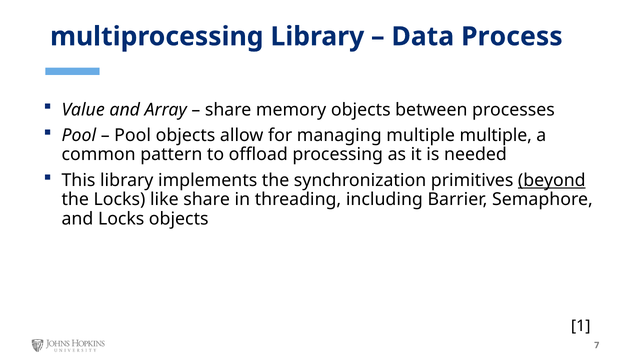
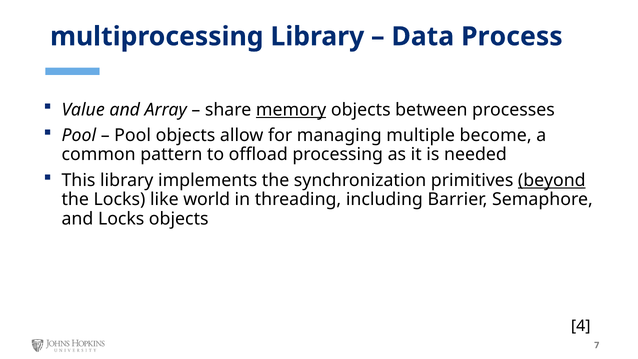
memory underline: none -> present
multiple multiple: multiple -> become
like share: share -> world
1: 1 -> 4
